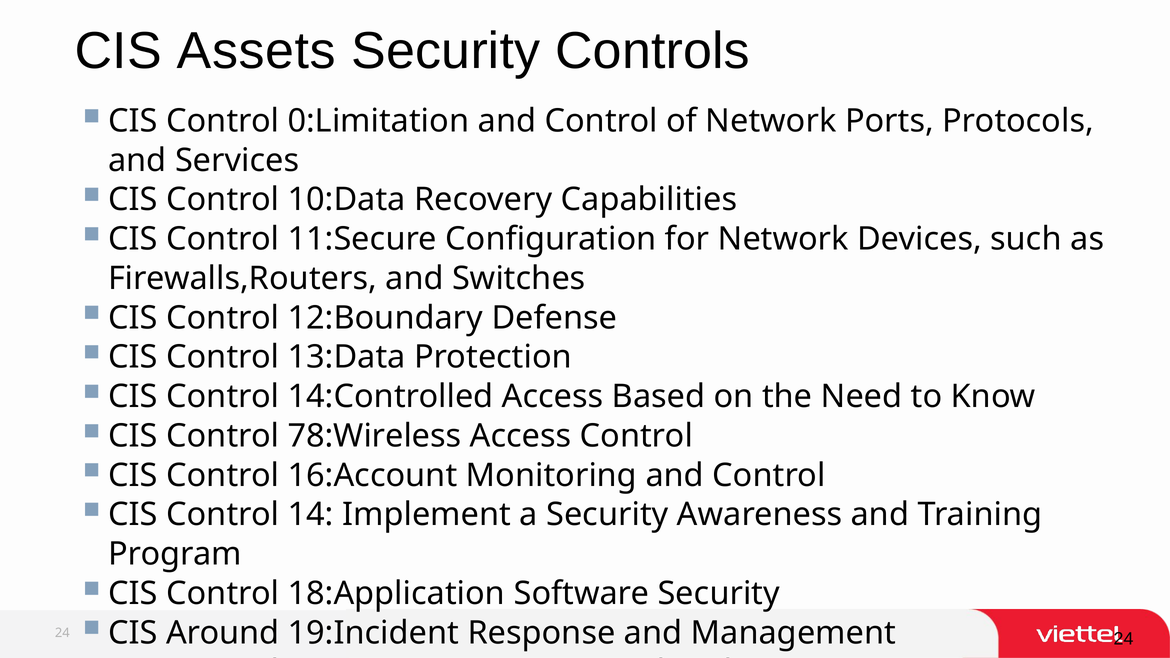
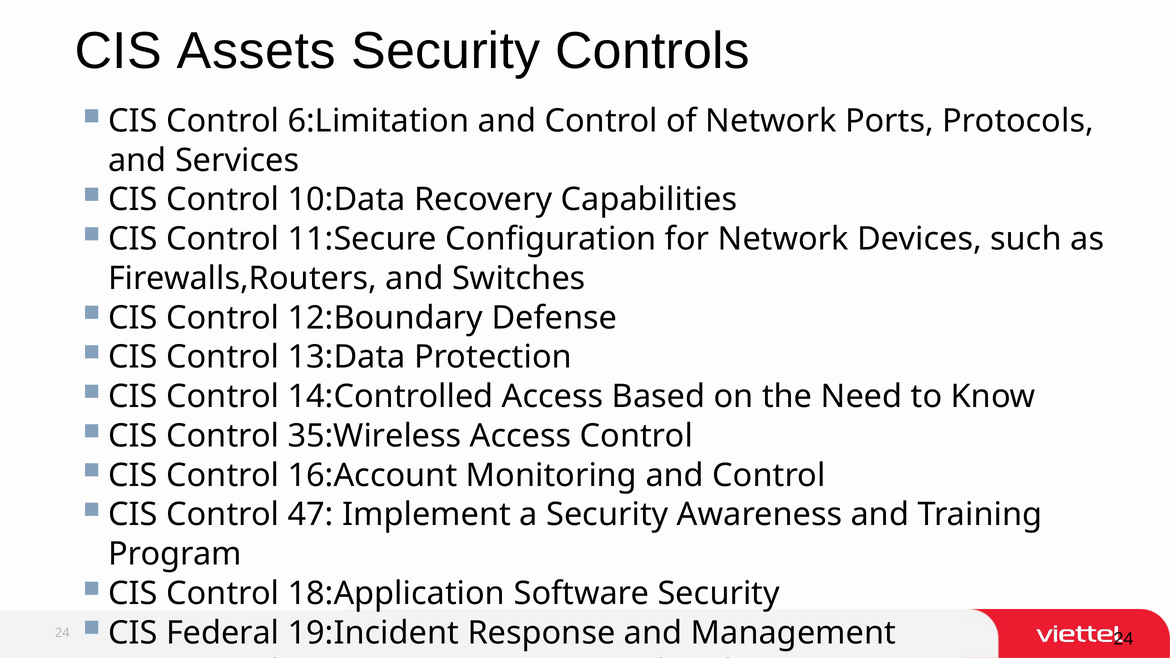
0:Limitation: 0:Limitation -> 6:Limitation
78:Wireless: 78:Wireless -> 35:Wireless
14: 14 -> 47
Around: Around -> Federal
